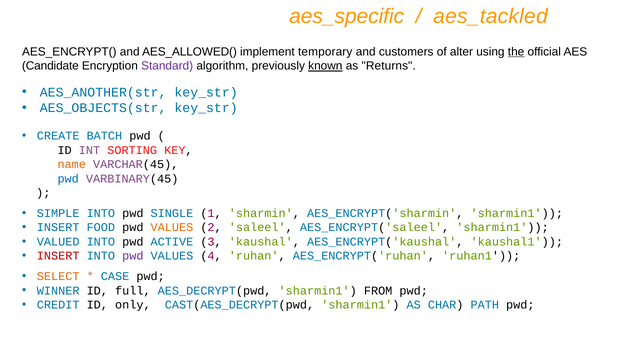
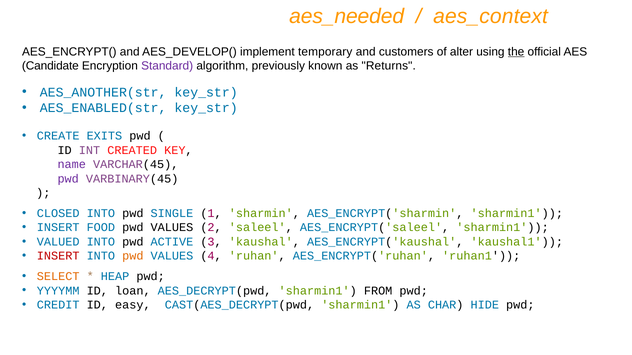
aes_specific: aes_specific -> aes_needed
aes_tackled: aes_tackled -> aes_context
AES_ALLOWED(: AES_ALLOWED( -> AES_DEVELOP(
known underline: present -> none
AES_OBJECTS(str: AES_OBJECTS(str -> AES_ENABLED(str
BATCH: BATCH -> EXITS
SORTING: SORTING -> CREATED
name colour: orange -> purple
pwd at (68, 179) colour: blue -> purple
SIMPLE: SIMPLE -> CLOSED
VALUES at (172, 228) colour: orange -> black
pwd at (133, 256) colour: purple -> orange
CASE: CASE -> HEAP
WINNER: WINNER -> YYYYMM
full: full -> loan
only: only -> easy
PATH: PATH -> HIDE
